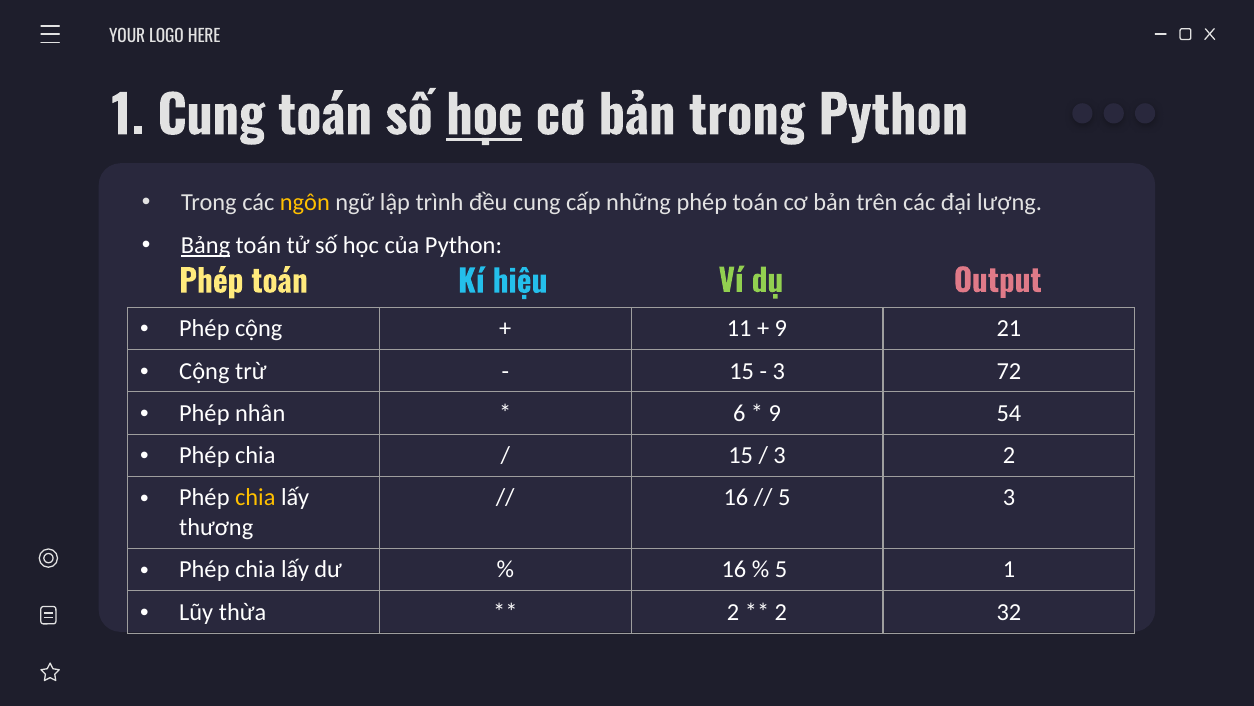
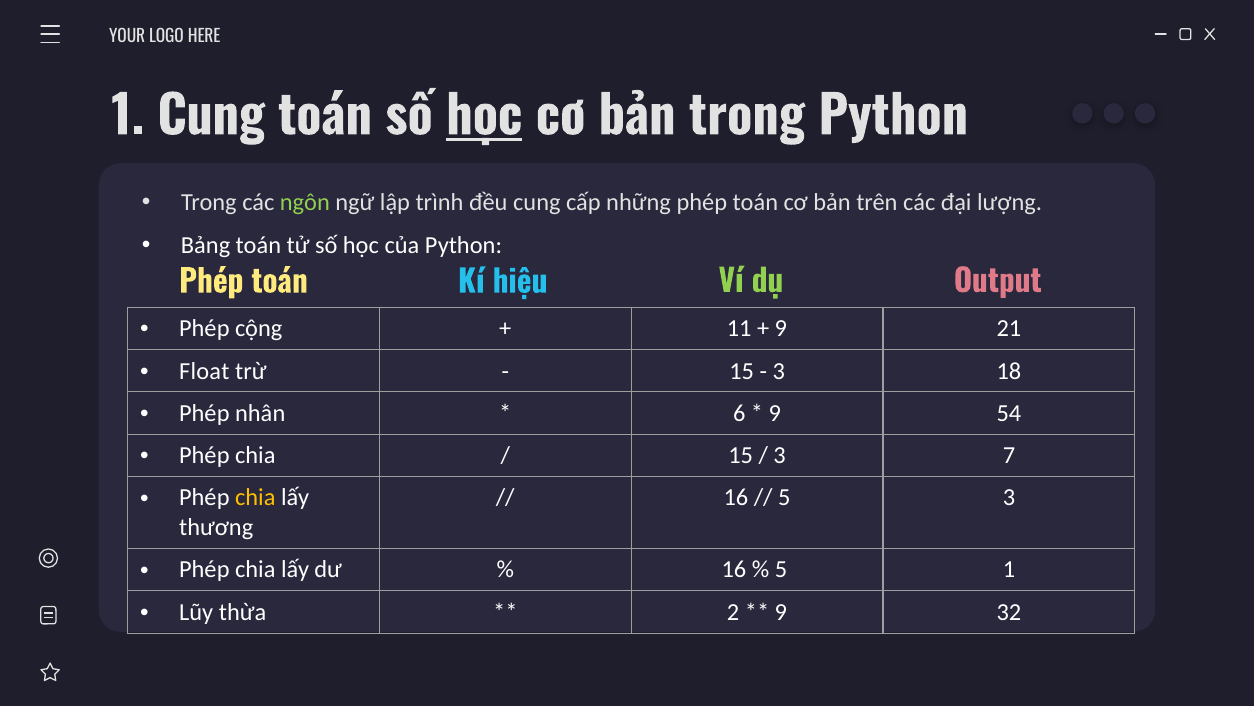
ngôn colour: yellow -> light green
Bảng underline: present -> none
Cộng at (204, 371): Cộng -> Float
72: 72 -> 18
3 2: 2 -> 7
2 at (781, 612): 2 -> 9
